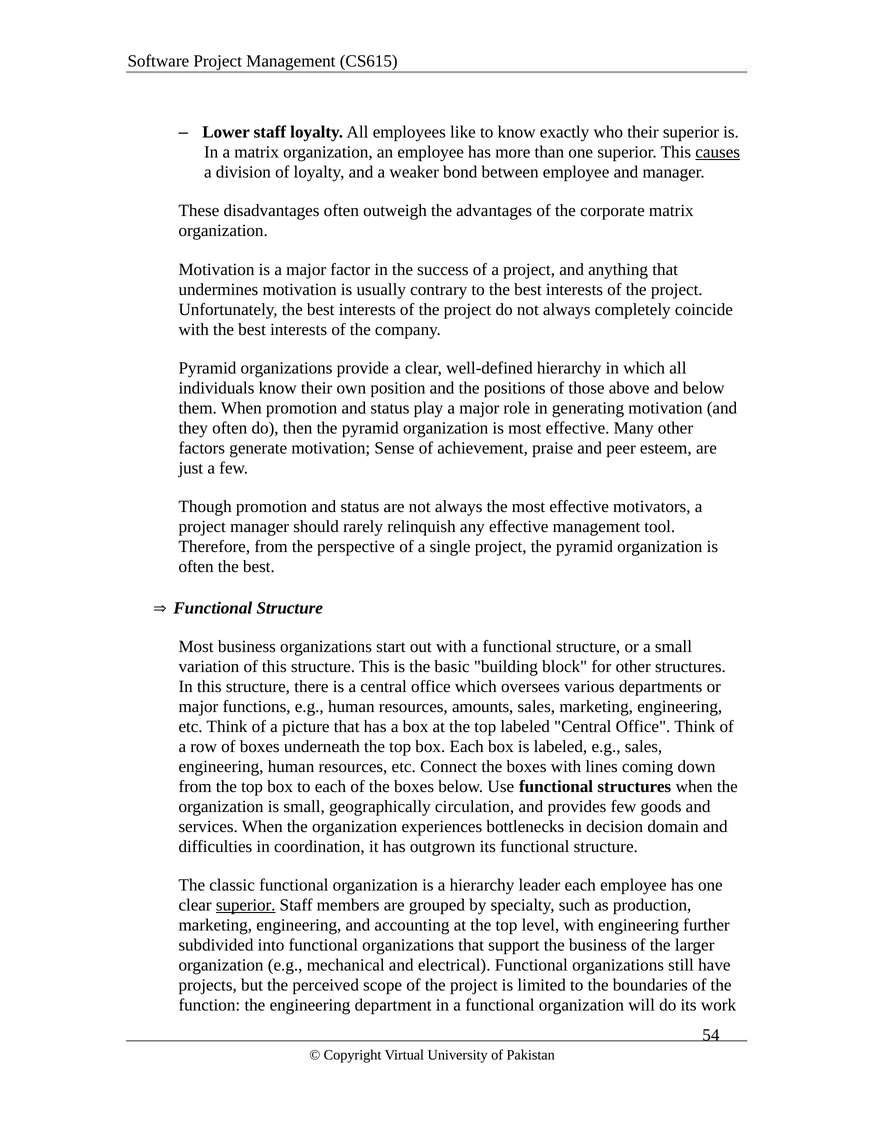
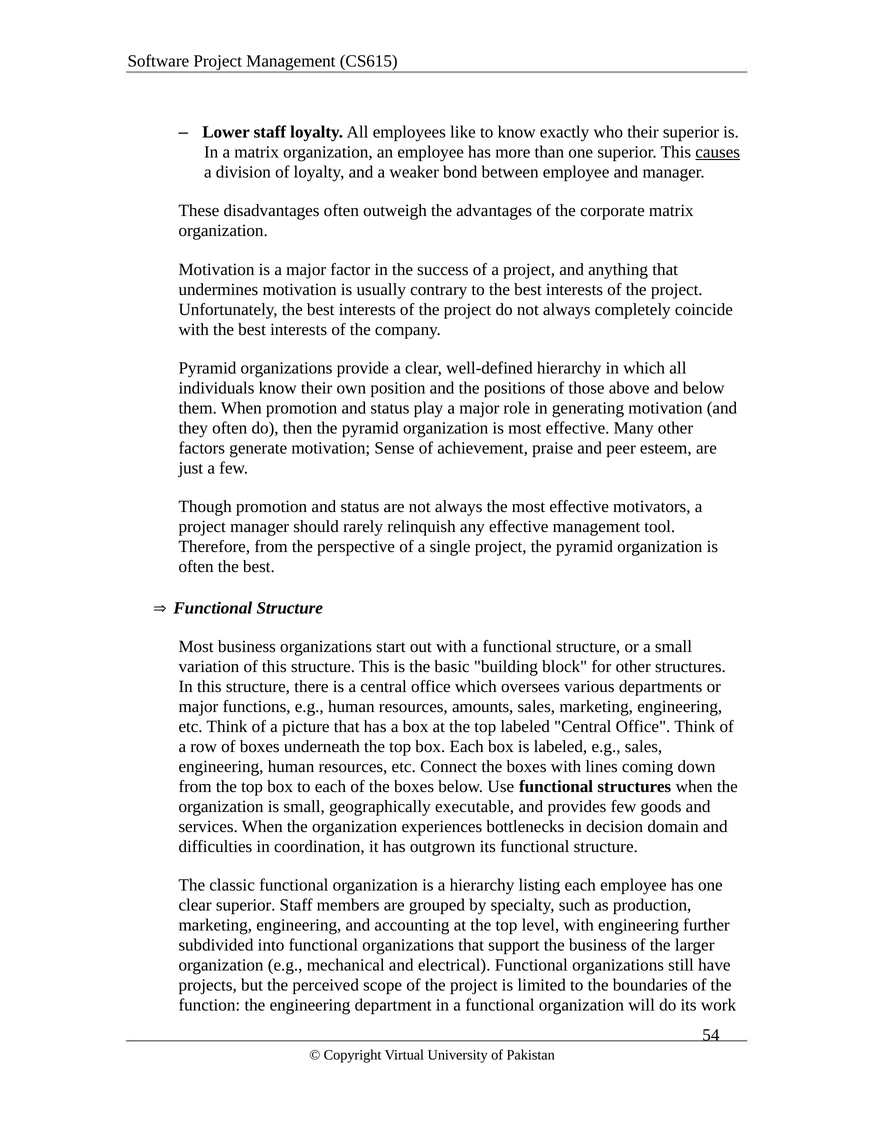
circulation: circulation -> executable
leader: leader -> listing
superior at (246, 905) underline: present -> none
